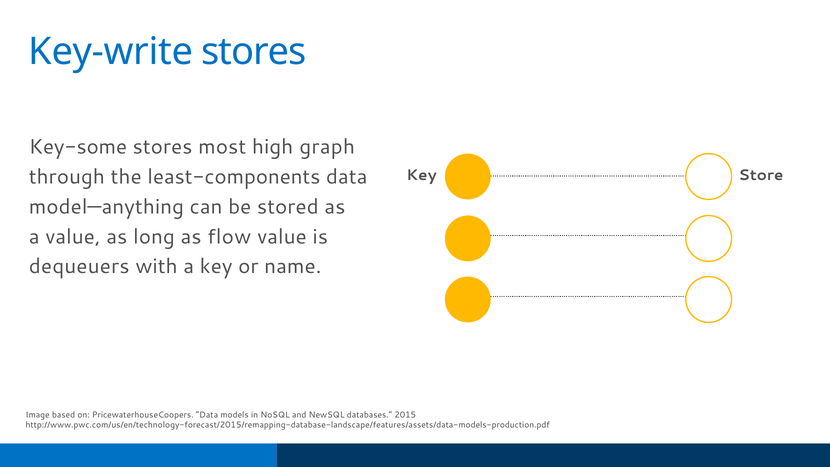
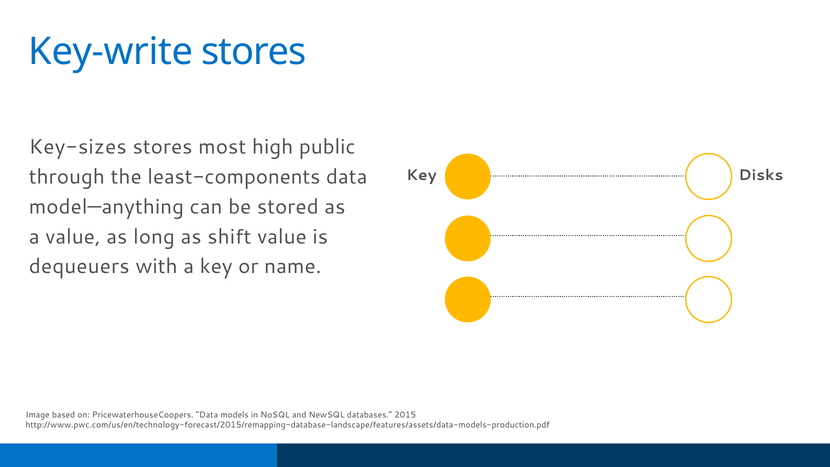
Key-some: Key-some -> Key-sizes
graph: graph -> public
Store: Store -> Disks
flow: flow -> shift
